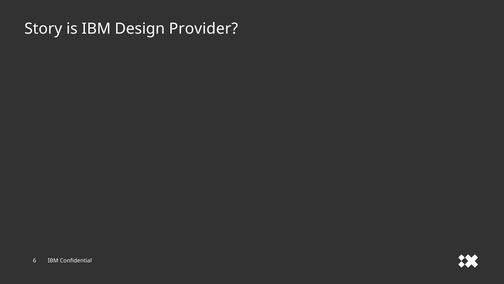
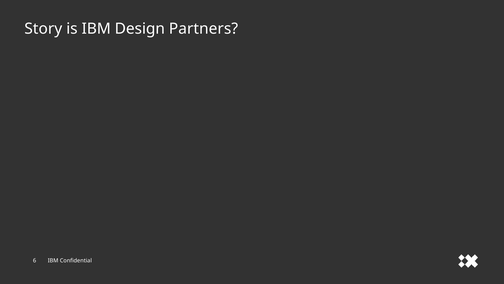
Provider: Provider -> Partners
